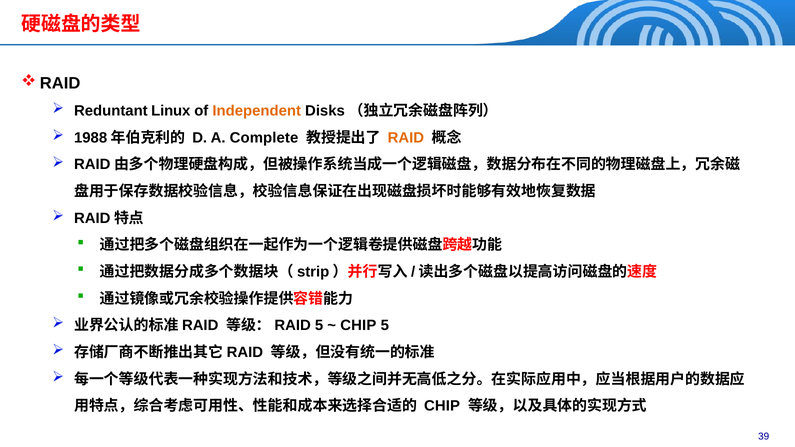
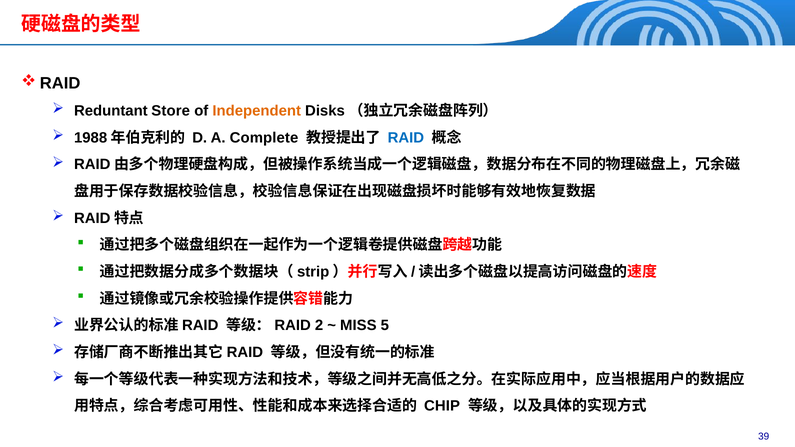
Linux: Linux -> Store
RAID colour: orange -> blue
5 at (319, 326): 5 -> 2
CHIP at (358, 326): CHIP -> MISS
